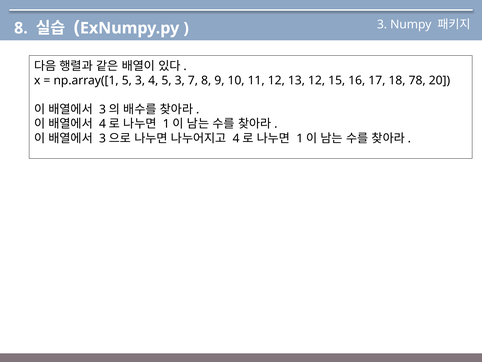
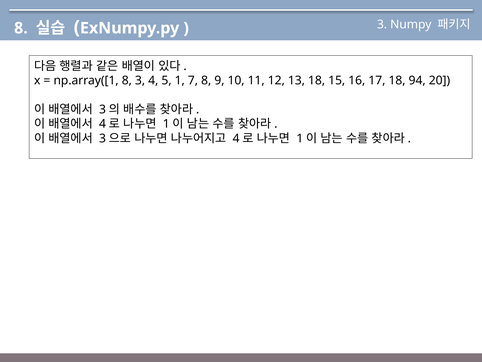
np.array([1 5: 5 -> 8
4 5 3: 3 -> 1
13 12: 12 -> 18
78: 78 -> 94
